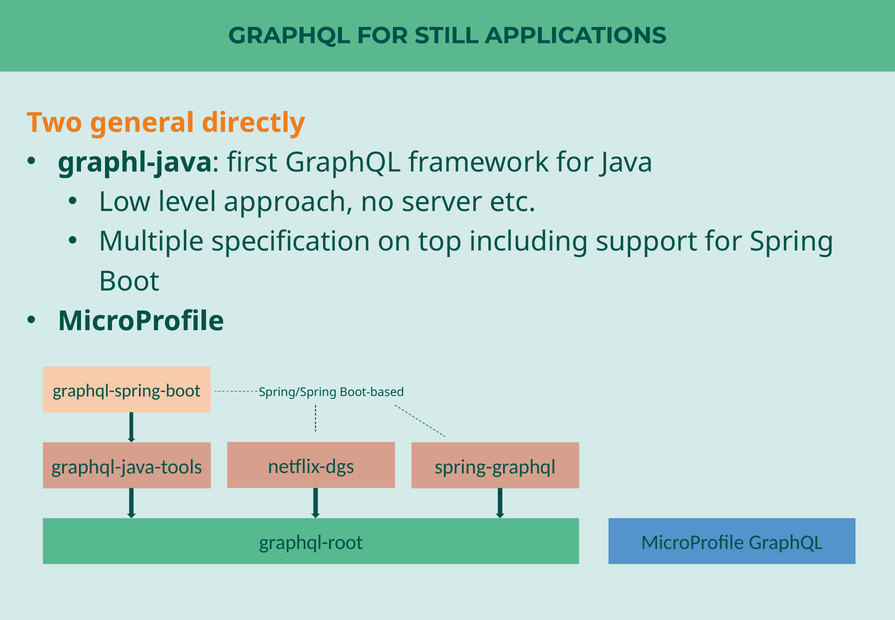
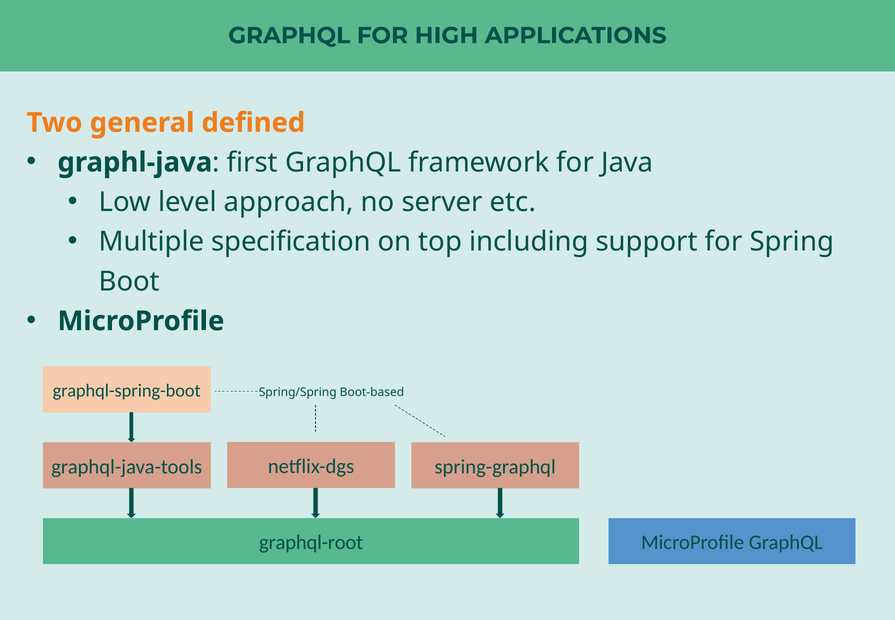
STILL: STILL -> HIGH
directly: directly -> defined
